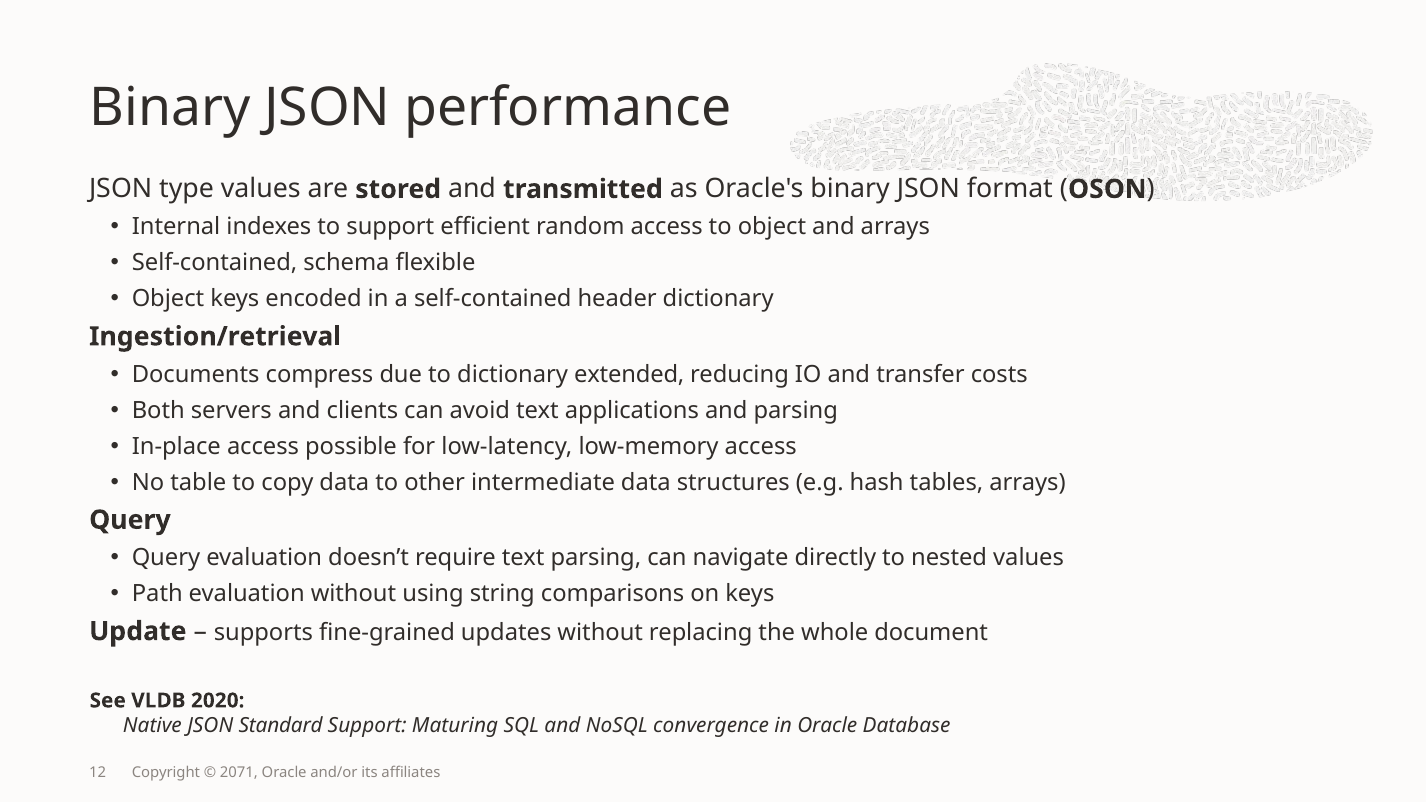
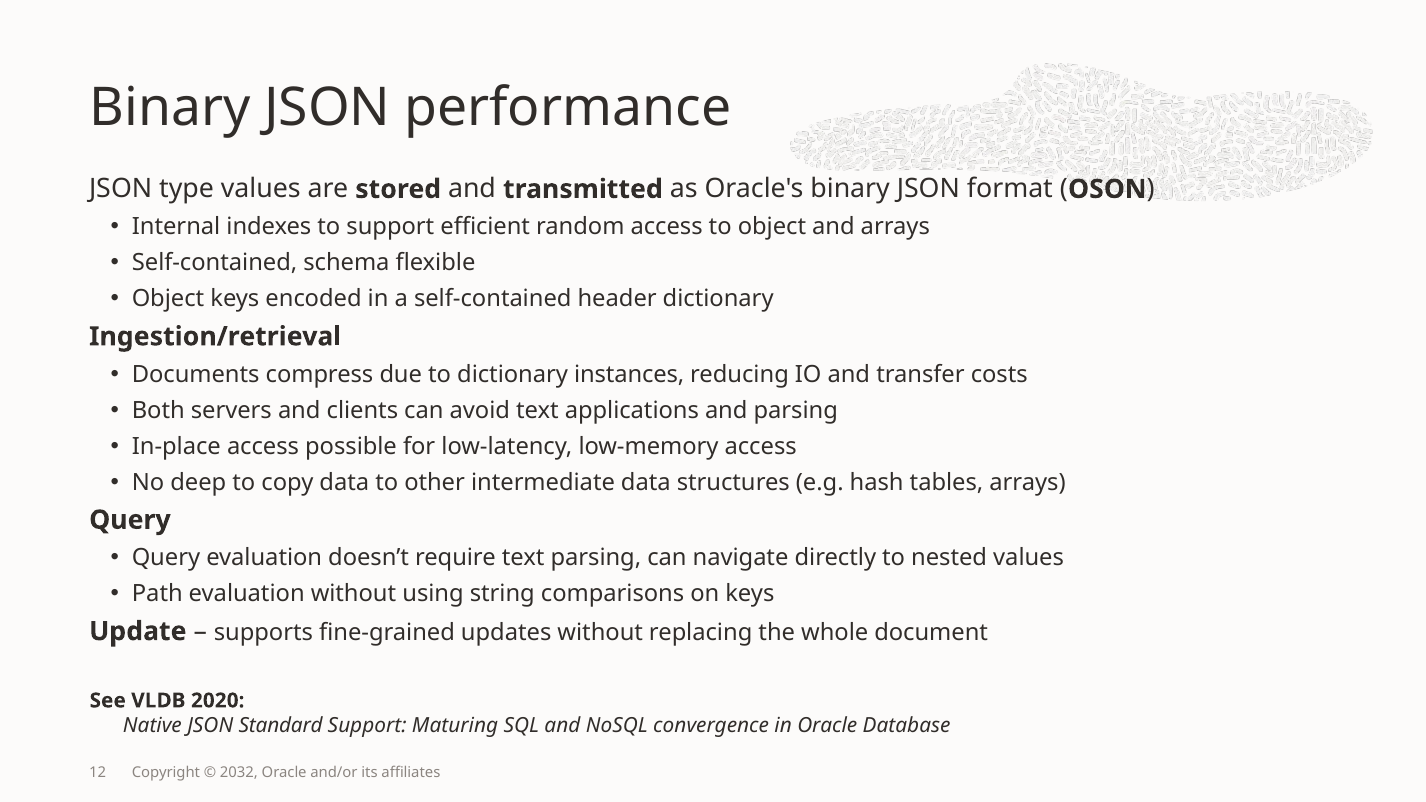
extended: extended -> instances
table: table -> deep
2071: 2071 -> 2032
